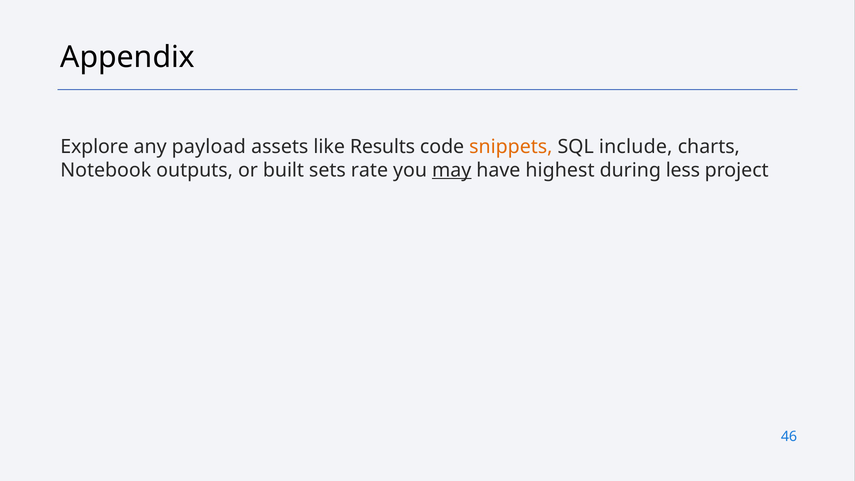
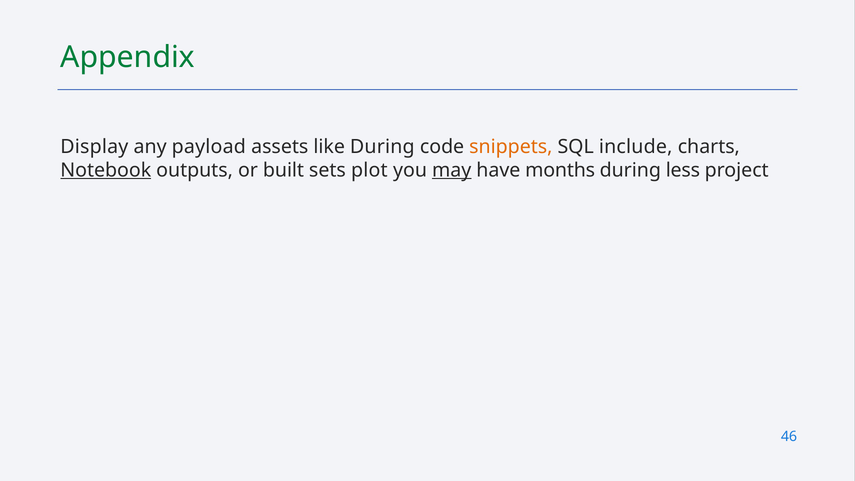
Appendix colour: black -> green
Explore: Explore -> Display
like Results: Results -> During
Notebook underline: none -> present
rate: rate -> plot
highest: highest -> months
